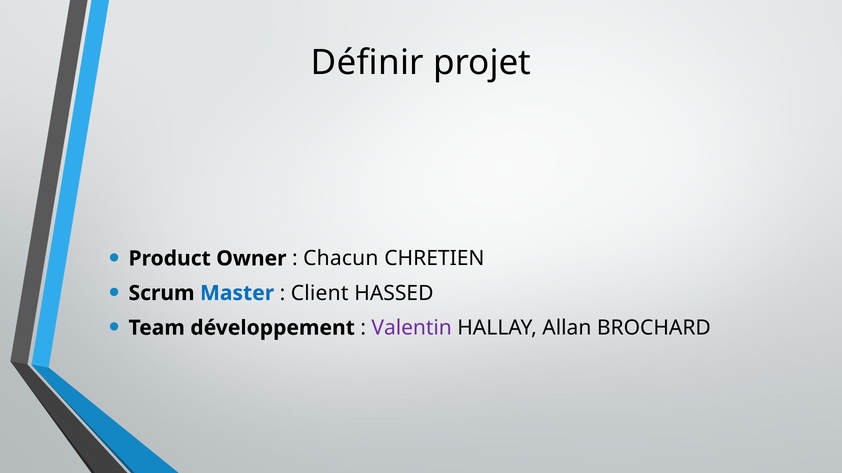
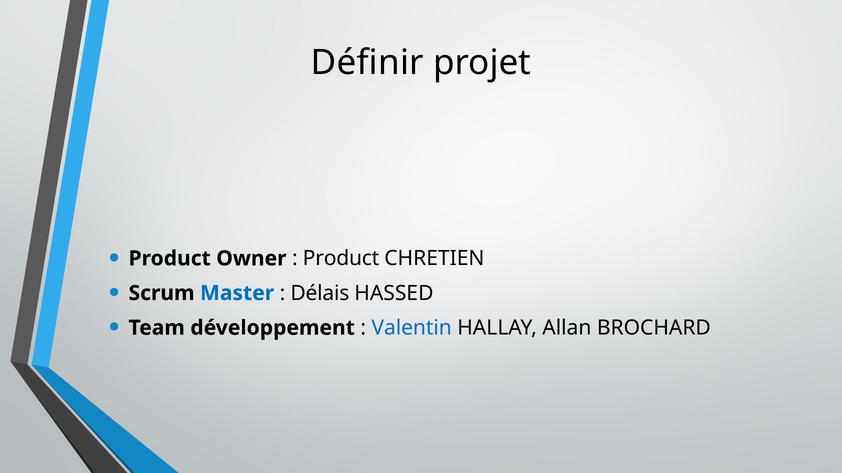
Chacun at (341, 259): Chacun -> Product
Client: Client -> Délais
Valentin colour: purple -> blue
